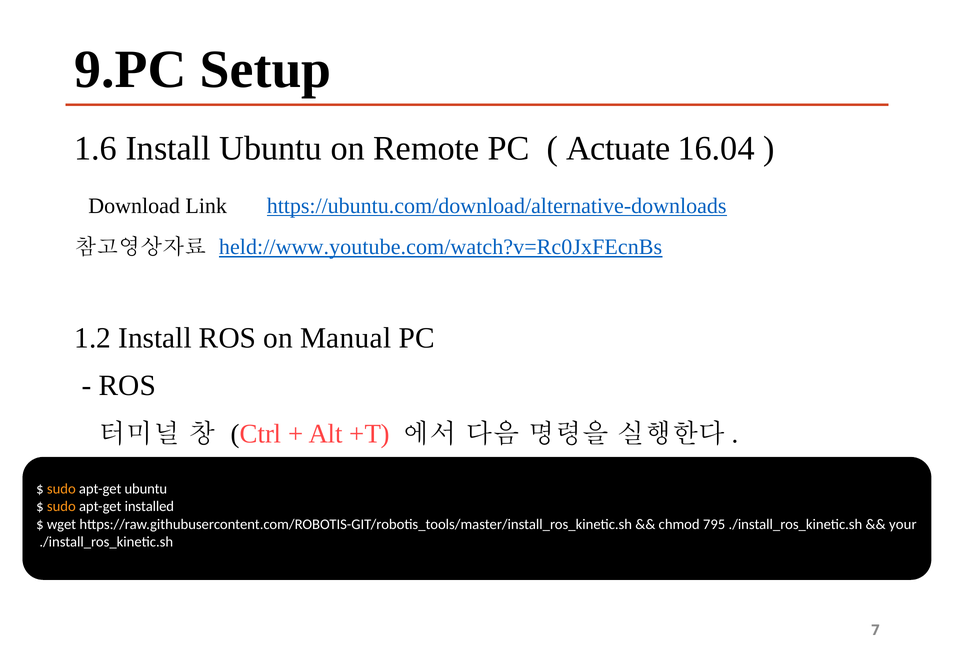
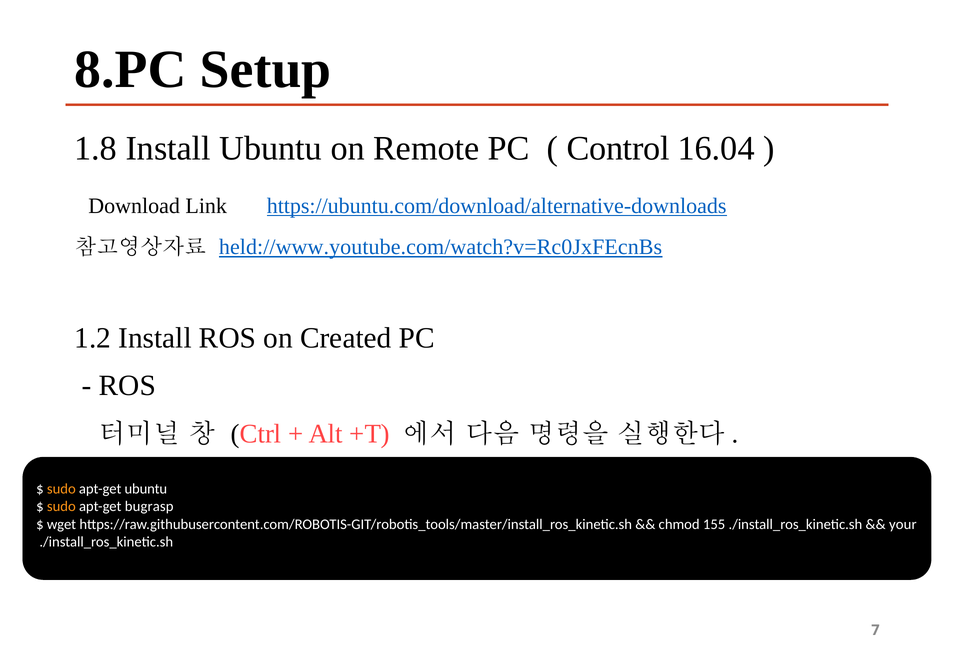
9.PC: 9.PC -> 8.PC
1.6: 1.6 -> 1.8
Actuate: Actuate -> Control
Manual: Manual -> Created
installed: installed -> bugrasp
795: 795 -> 155
